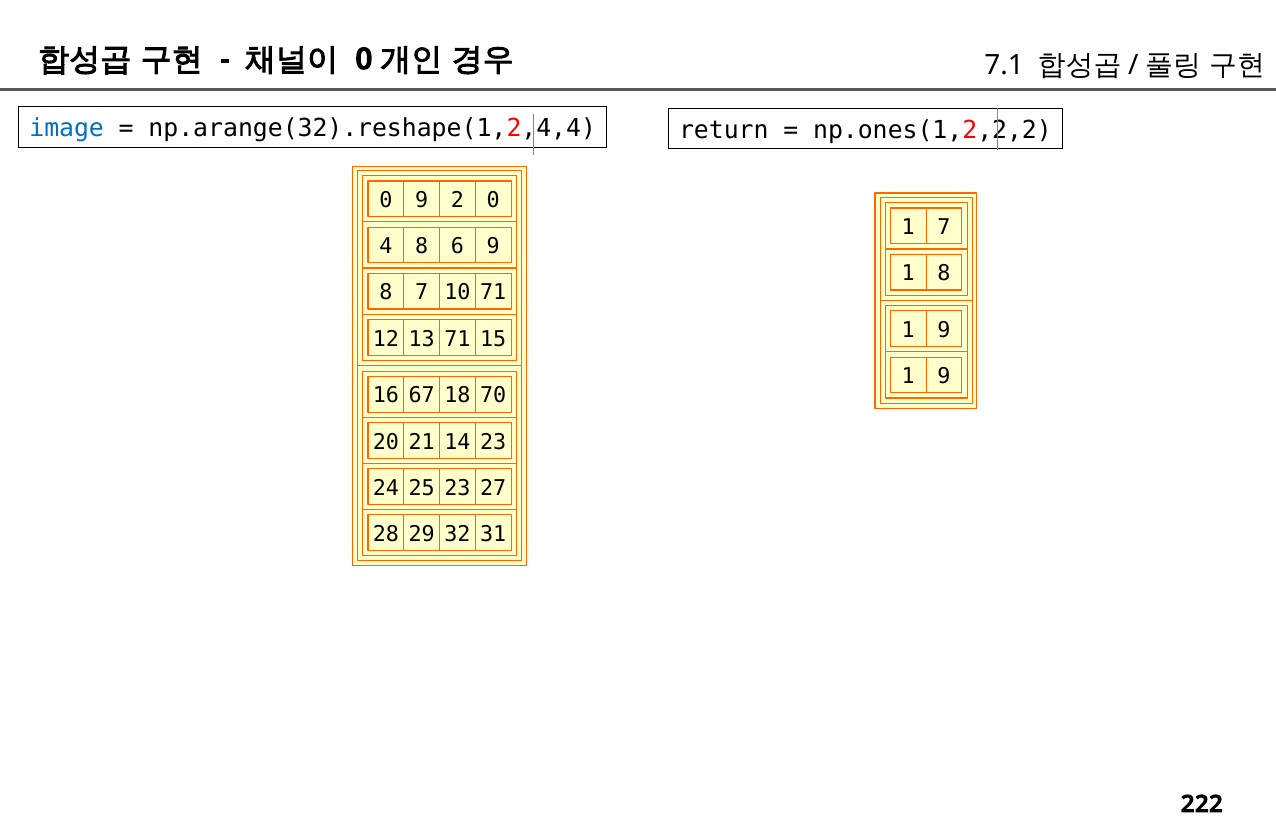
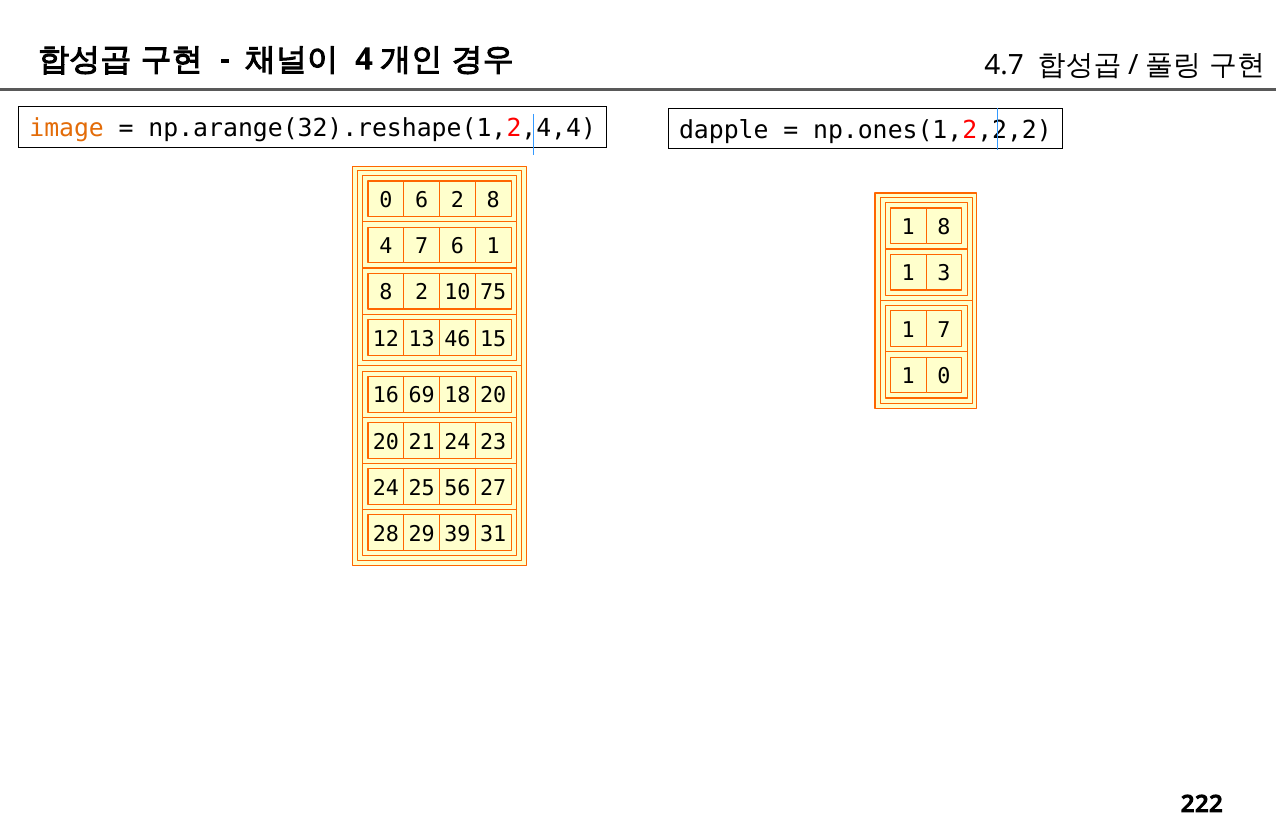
0 at (364, 59): 0 -> 4
7.1: 7.1 -> 4.7
image colour: blue -> orange
return: return -> dapple
0 9: 9 -> 6
2 0: 0 -> 8
7 at (944, 227): 7 -> 8
4 8: 8 -> 7
6 9: 9 -> 1
1 8: 8 -> 3
8 7: 7 -> 2
10 71: 71 -> 75
9 at (944, 330): 9 -> 7
13 71: 71 -> 46
9 at (944, 377): 9 -> 0
67: 67 -> 69
18 70: 70 -> 20
21 14: 14 -> 24
25 23: 23 -> 56
32: 32 -> 39
